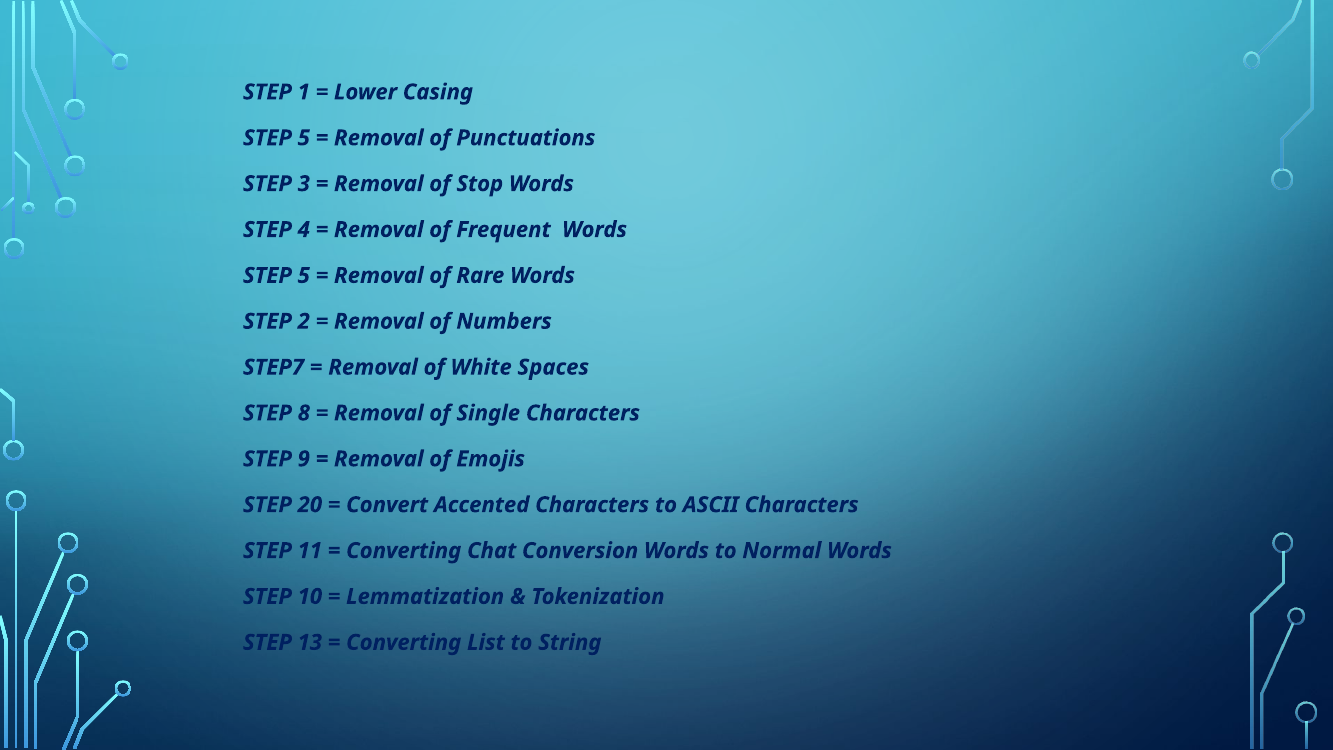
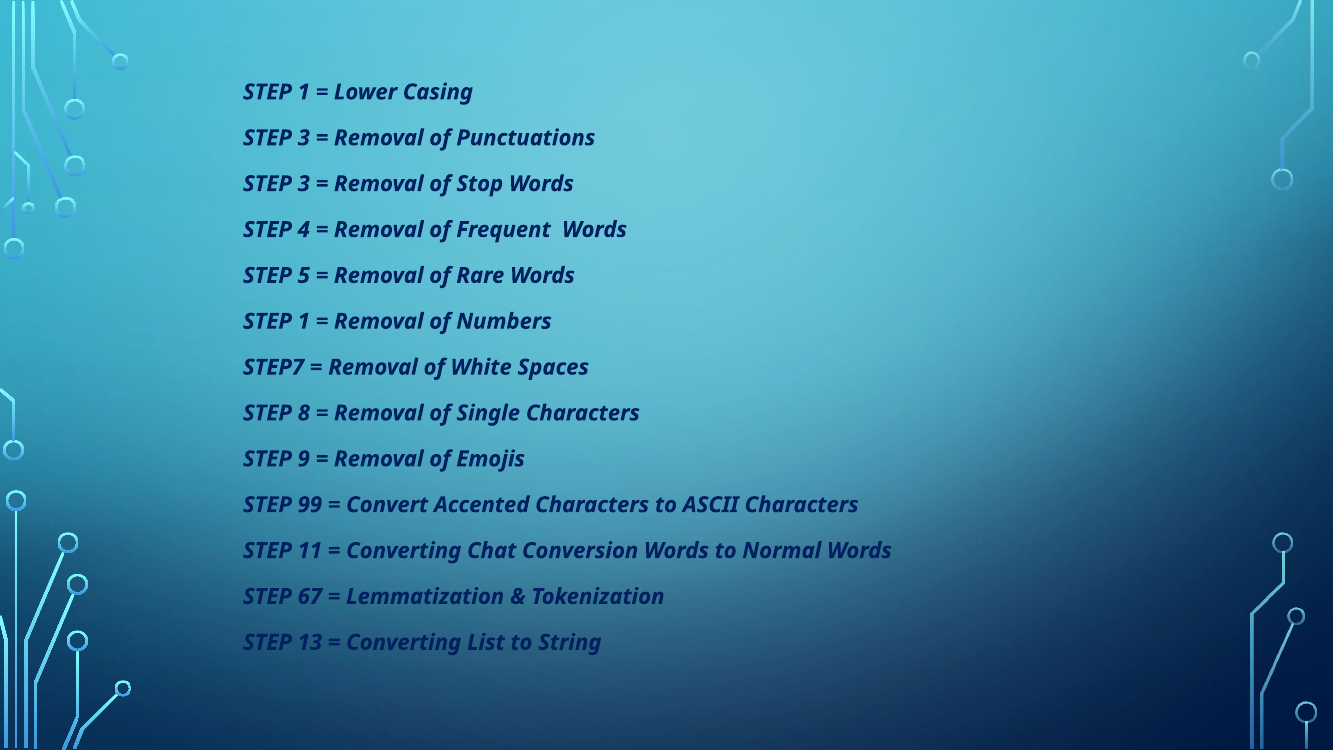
5 at (304, 138): 5 -> 3
2 at (304, 321): 2 -> 1
20: 20 -> 99
10: 10 -> 67
